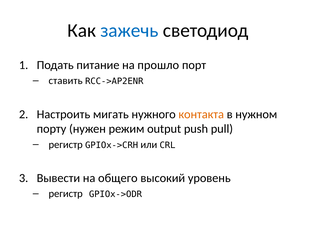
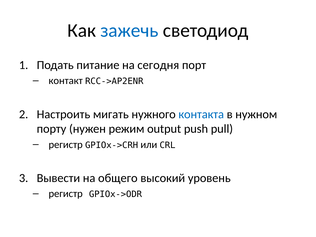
прошло: прошло -> сегодня
ставить: ставить -> контакт
контакта colour: orange -> blue
